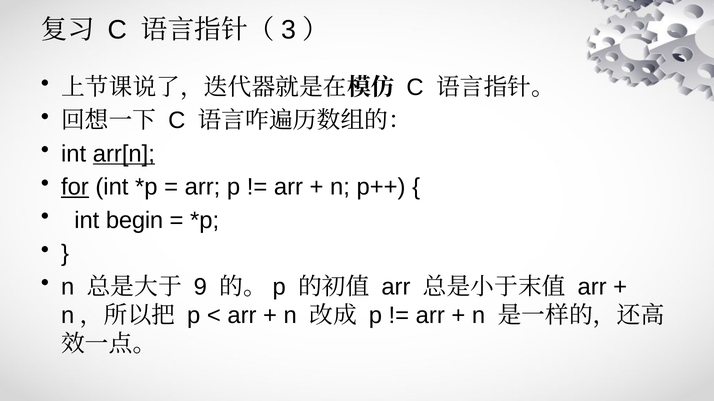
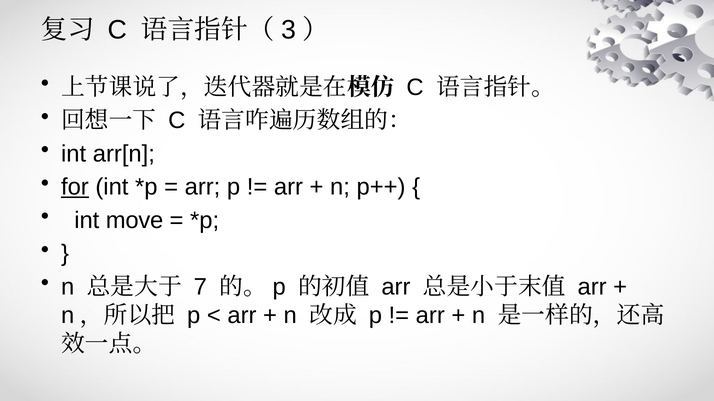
arr[n underline: present -> none
begin: begin -> move
9: 9 -> 7
